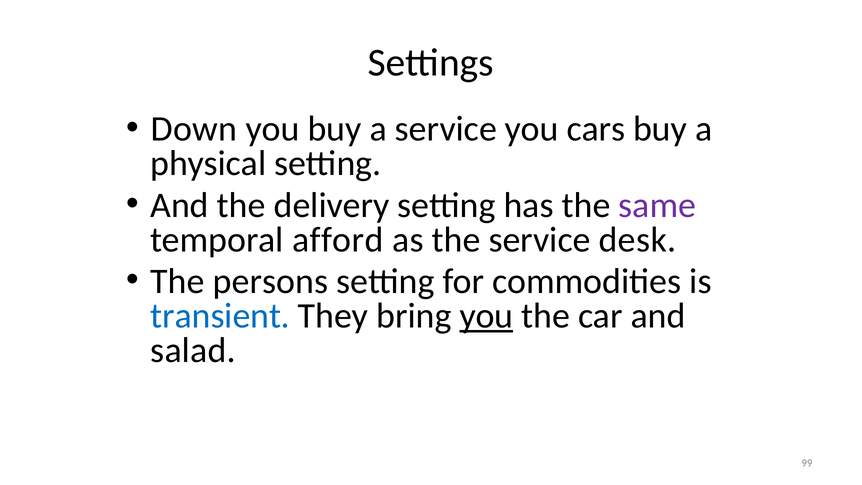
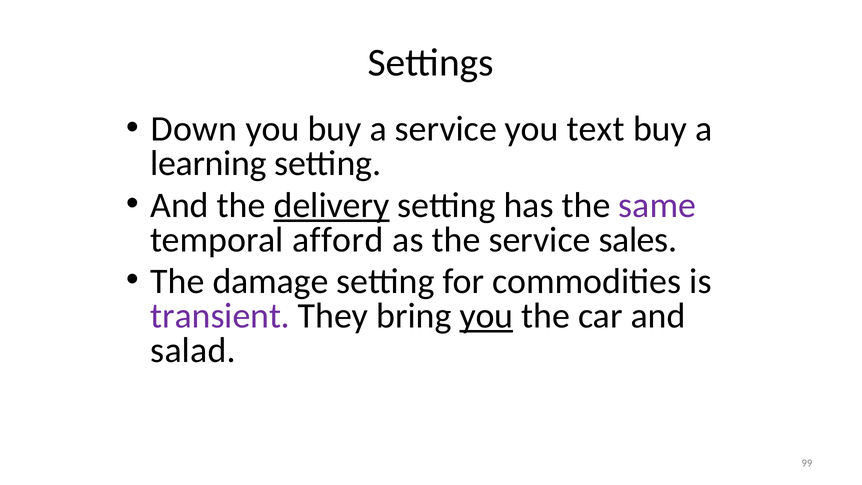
cars: cars -> text
physical: physical -> learning
delivery underline: none -> present
desk: desk -> sales
persons: persons -> damage
transient colour: blue -> purple
